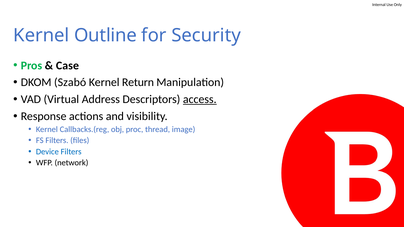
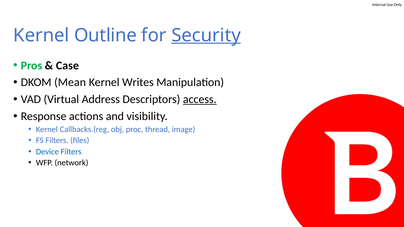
Security underline: none -> present
Szabó: Szabó -> Mean
Return: Return -> Writes
